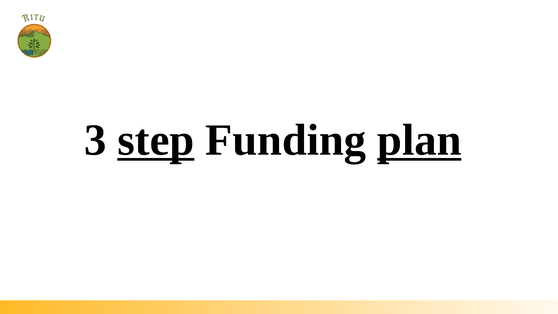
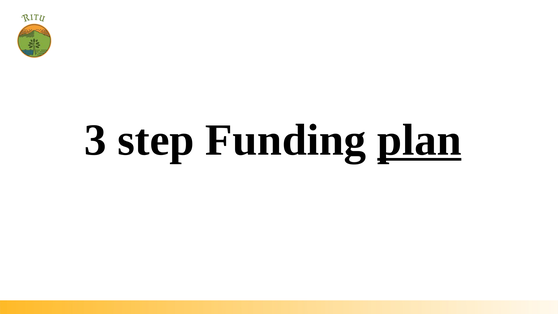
step underline: present -> none
